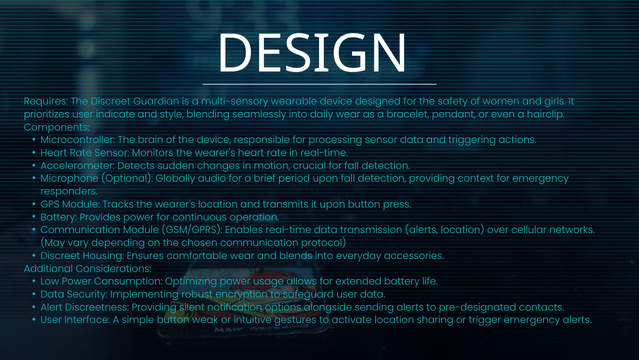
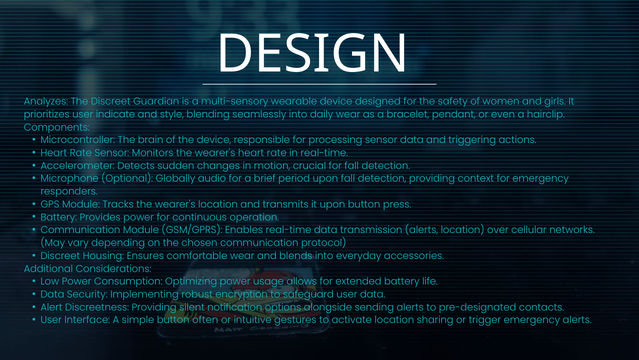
Requires: Requires -> Analyzes
weak: weak -> often
